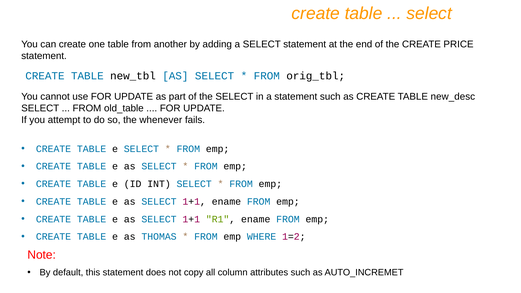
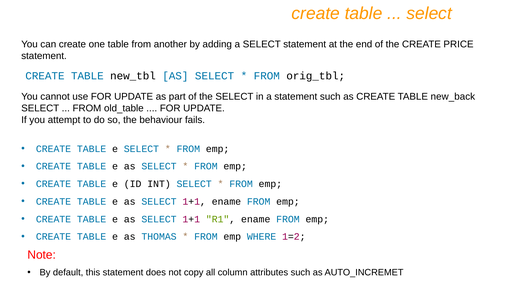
new_desc: new_desc -> new_back
whenever: whenever -> behaviour
